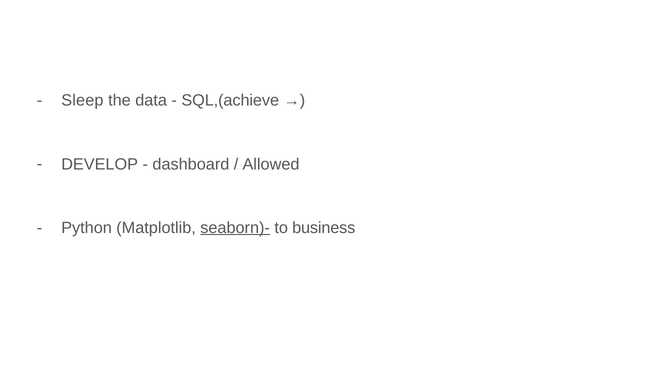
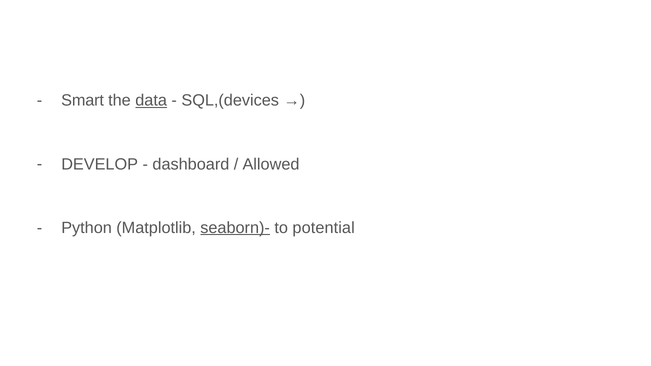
Sleep: Sleep -> Smart
data underline: none -> present
SQL,(achieve: SQL,(achieve -> SQL,(devices
business: business -> potential
